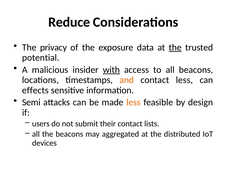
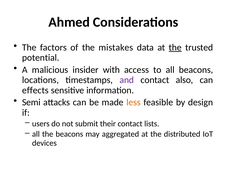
Reduce: Reduce -> Ahmed
privacy: privacy -> factors
exposure: exposure -> mistakes
with underline: present -> none
and colour: orange -> purple
contact less: less -> also
